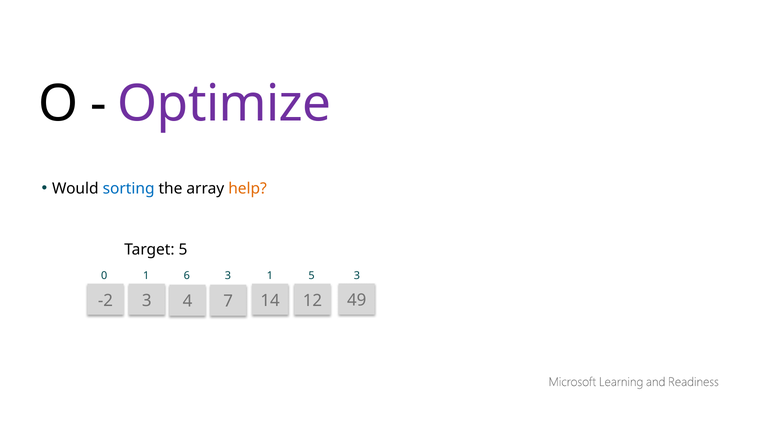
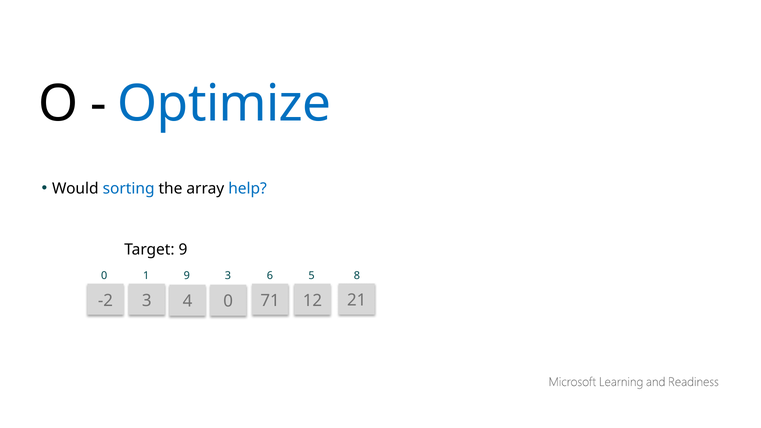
Optimize colour: purple -> blue
help colour: orange -> blue
Target 5: 5 -> 9
1 6: 6 -> 9
3 1: 1 -> 6
5 3: 3 -> 8
3 7: 7 -> 0
14: 14 -> 71
49: 49 -> 21
